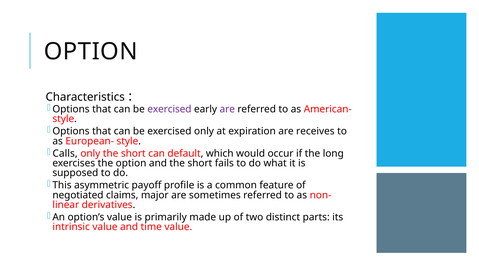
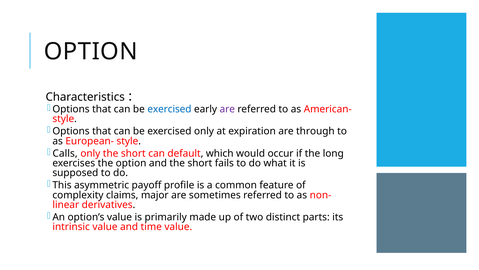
exercised at (169, 109) colour: purple -> blue
receives: receives -> through
negotiated: negotiated -> complexity
